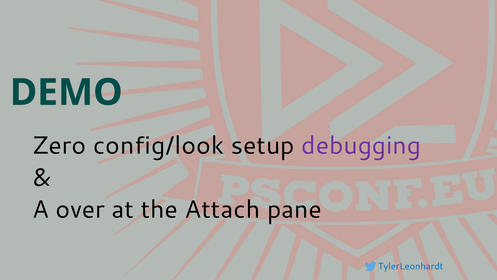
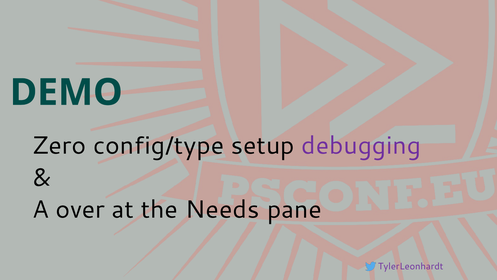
config/look: config/look -> config/type
Attach: Attach -> Needs
TylerLeonhardt colour: blue -> purple
